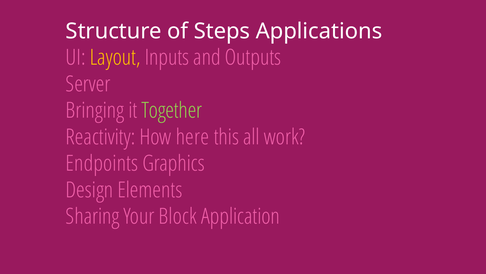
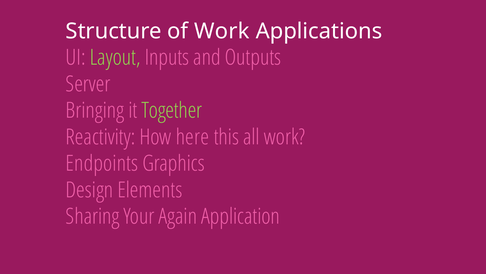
of Steps: Steps -> Work
Layout colour: yellow -> light green
Block: Block -> Again
